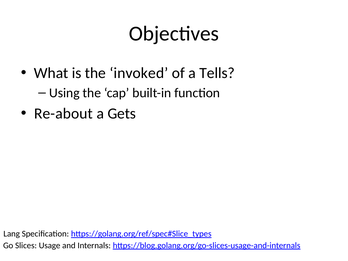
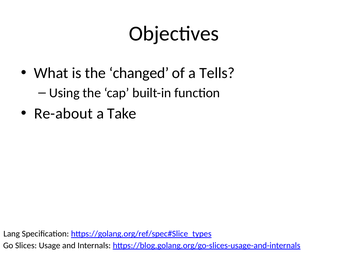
invoked: invoked -> changed
Gets: Gets -> Take
